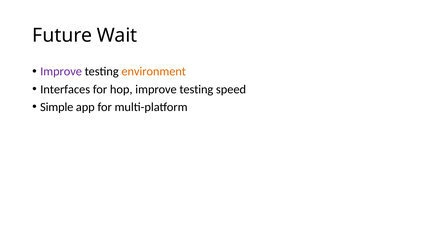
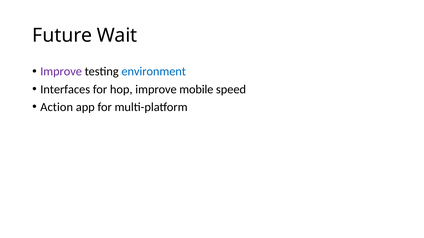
environment colour: orange -> blue
hop improve testing: testing -> mobile
Simple: Simple -> Action
